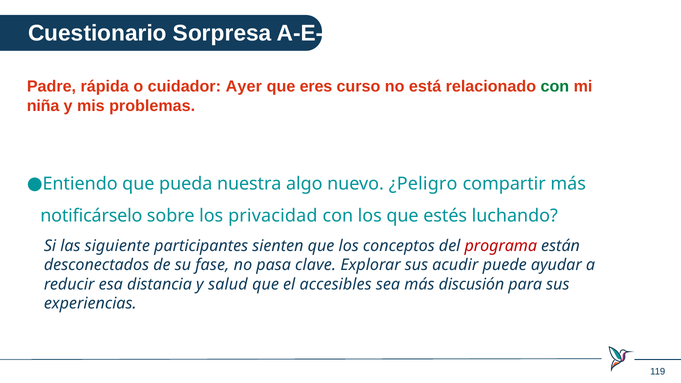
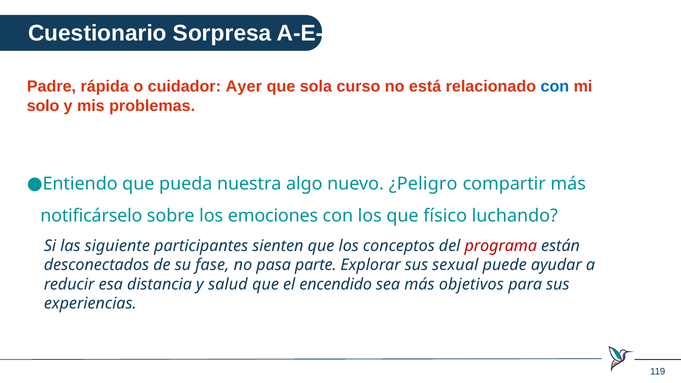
eres: eres -> sola
con at (555, 87) colour: green -> blue
niña: niña -> solo
privacidad: privacidad -> emociones
estés: estés -> físico
clave: clave -> parte
acudir: acudir -> sexual
accesibles: accesibles -> encendido
discusión: discusión -> objetivos
